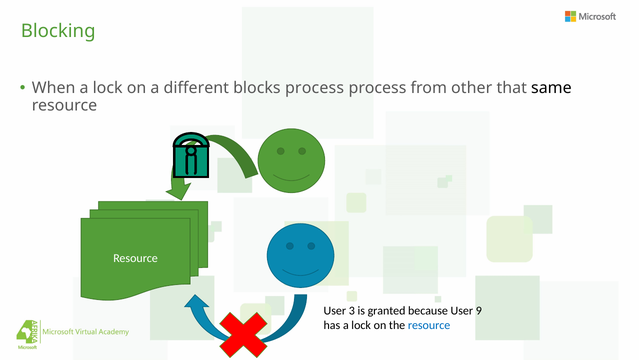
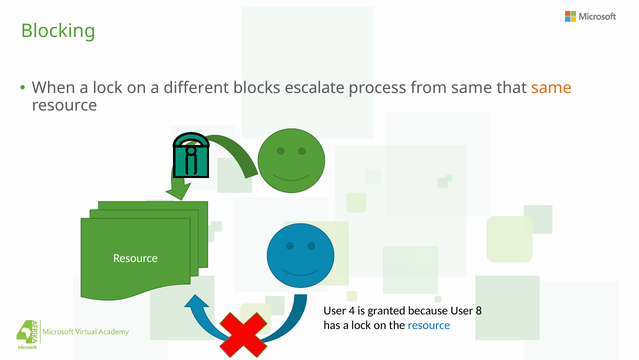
blocks process: process -> escalate
from other: other -> same
same at (551, 88) colour: black -> orange
3: 3 -> 4
9: 9 -> 8
